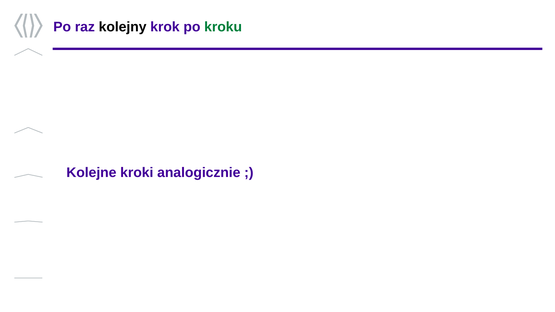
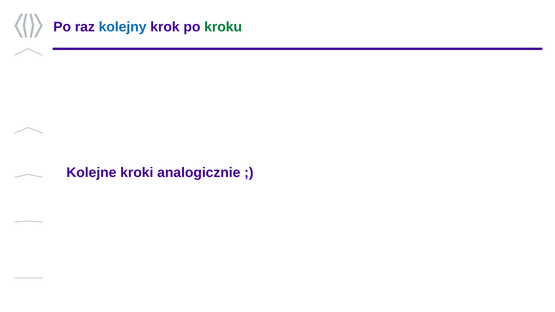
kolejny colour: black -> blue
